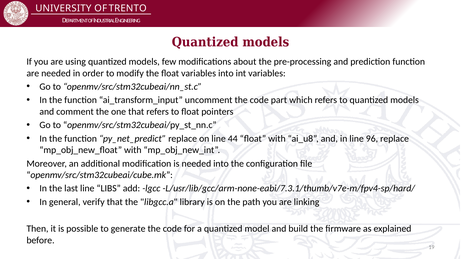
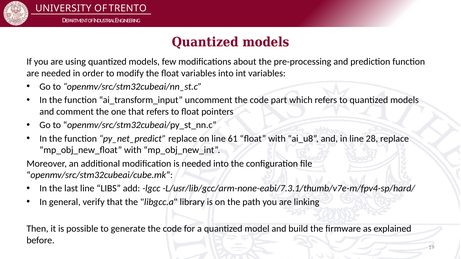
44: 44 -> 61
96: 96 -> 28
